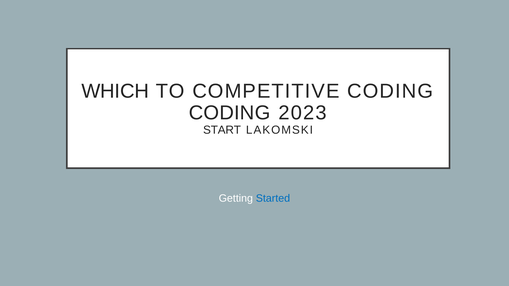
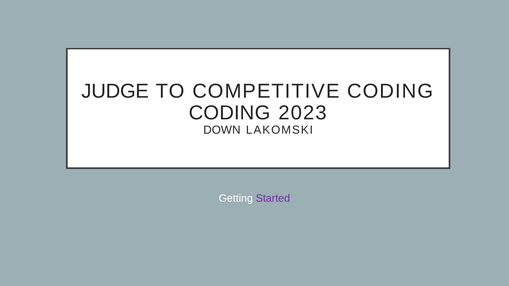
WHICH: WHICH -> JUDGE
START: START -> DOWN
Started colour: blue -> purple
